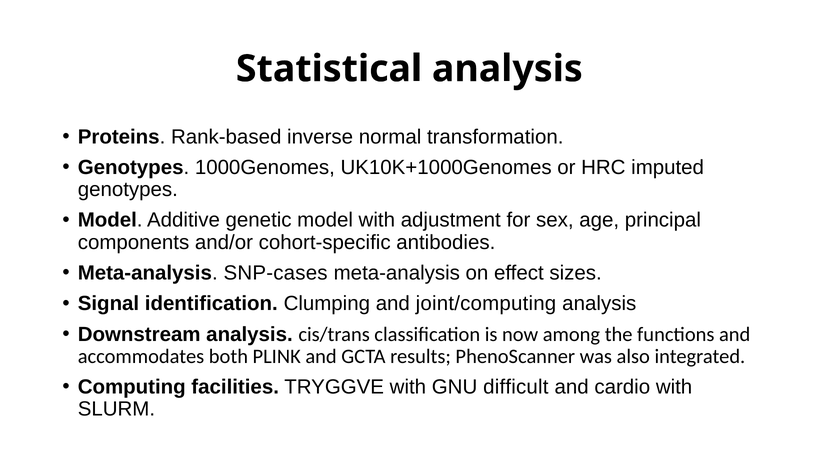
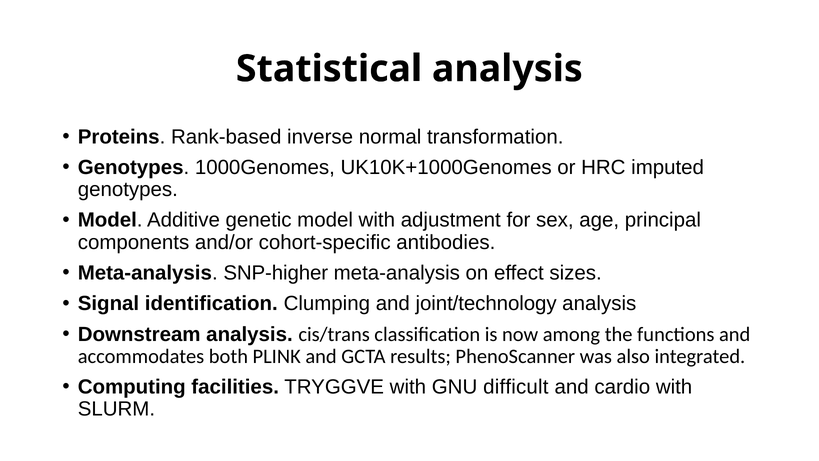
SNP-cases: SNP-cases -> SNP-higher
joint/computing: joint/computing -> joint/technology
